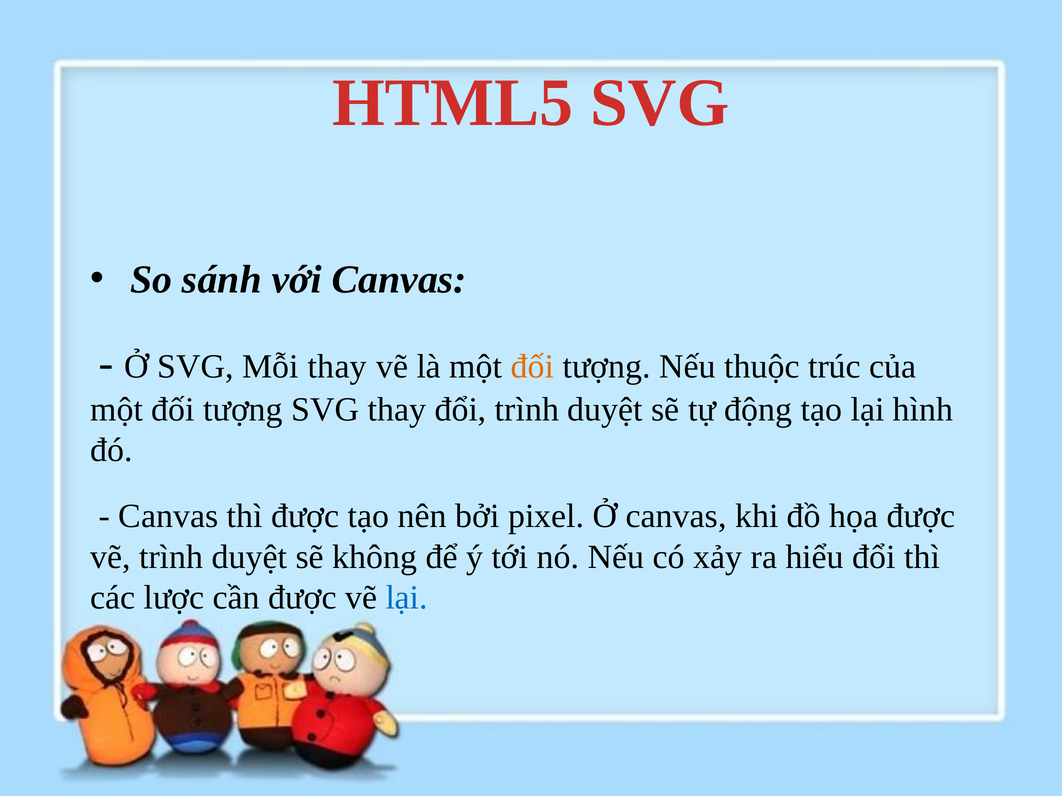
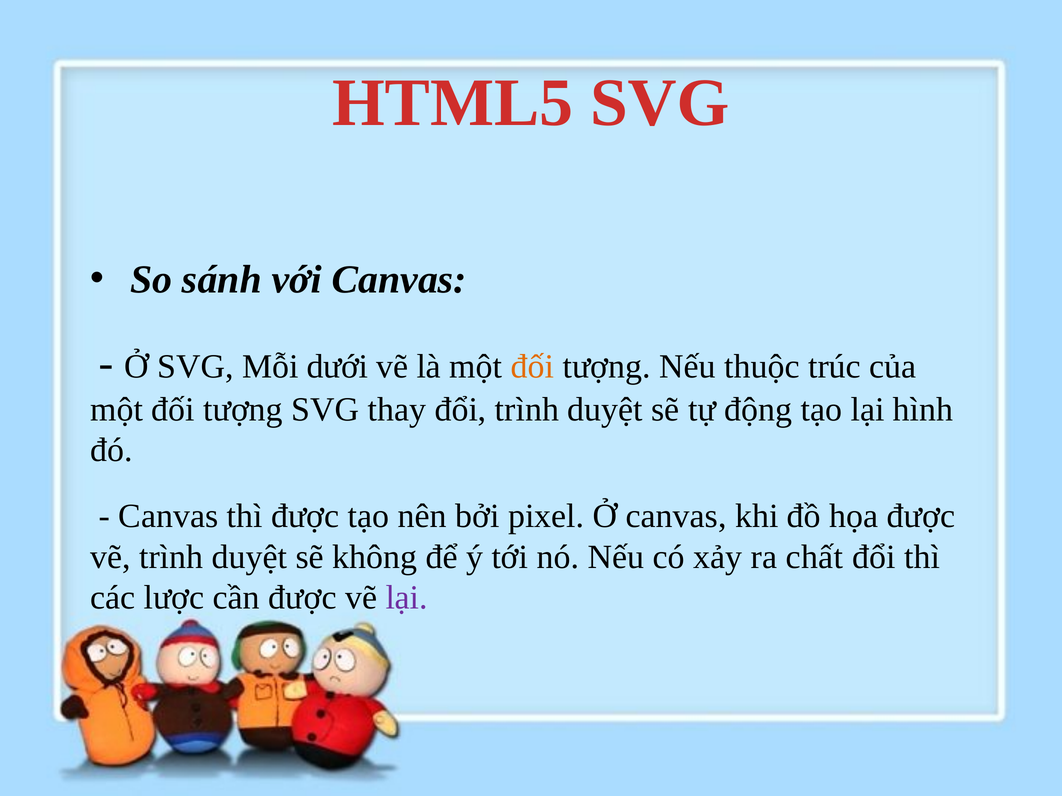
Mỗi thay: thay -> dưới
hiểu: hiểu -> chất
lại at (407, 598) colour: blue -> purple
